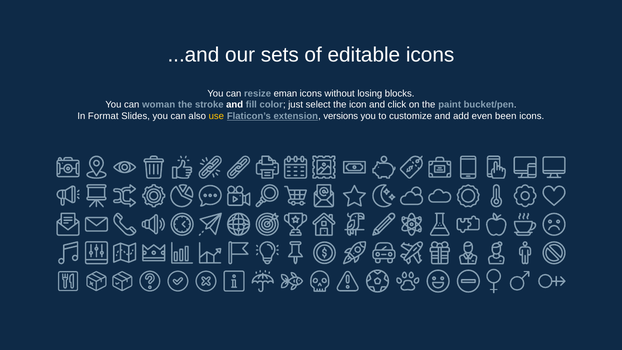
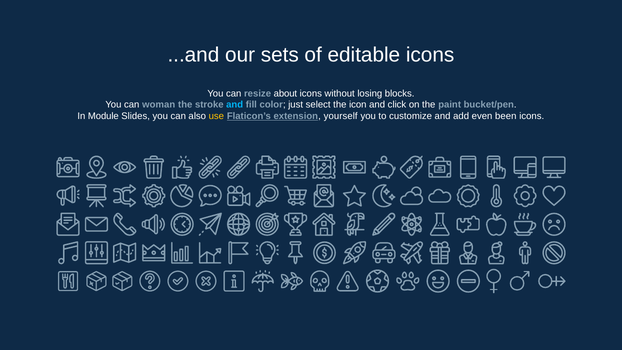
eman: eman -> about
and at (235, 105) colour: white -> light blue
Format: Format -> Module
versions: versions -> yourself
